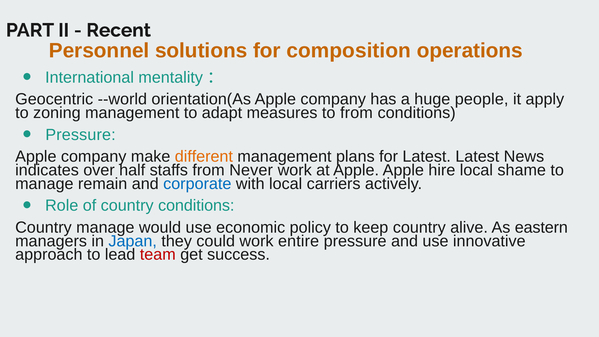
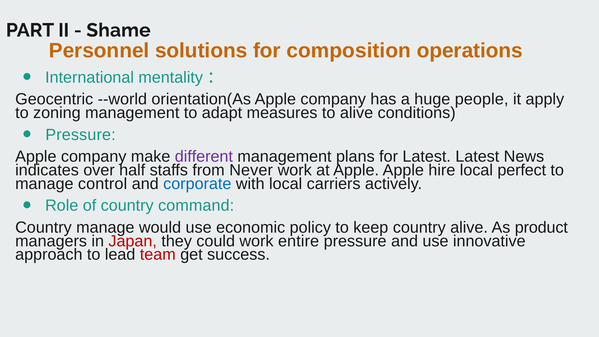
Recent: Recent -> Shame
to from: from -> alive
different colour: orange -> purple
shame: shame -> perfect
remain: remain -> control
country conditions: conditions -> command
eastern: eastern -> product
Japan colour: blue -> red
